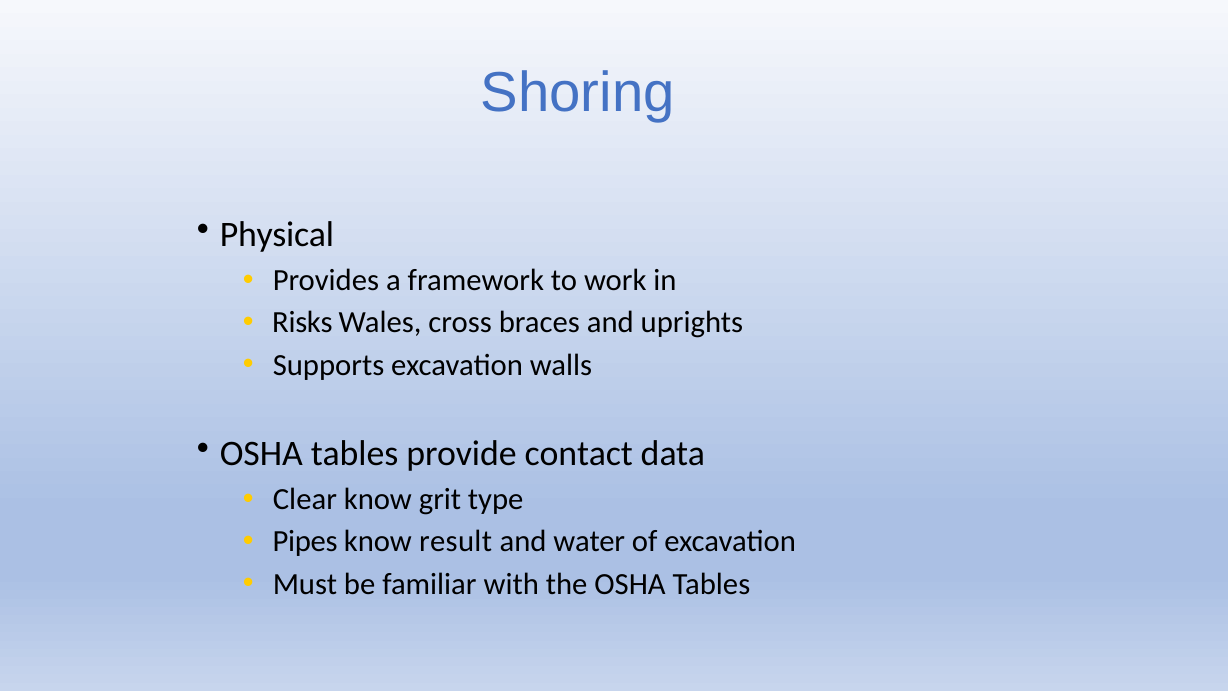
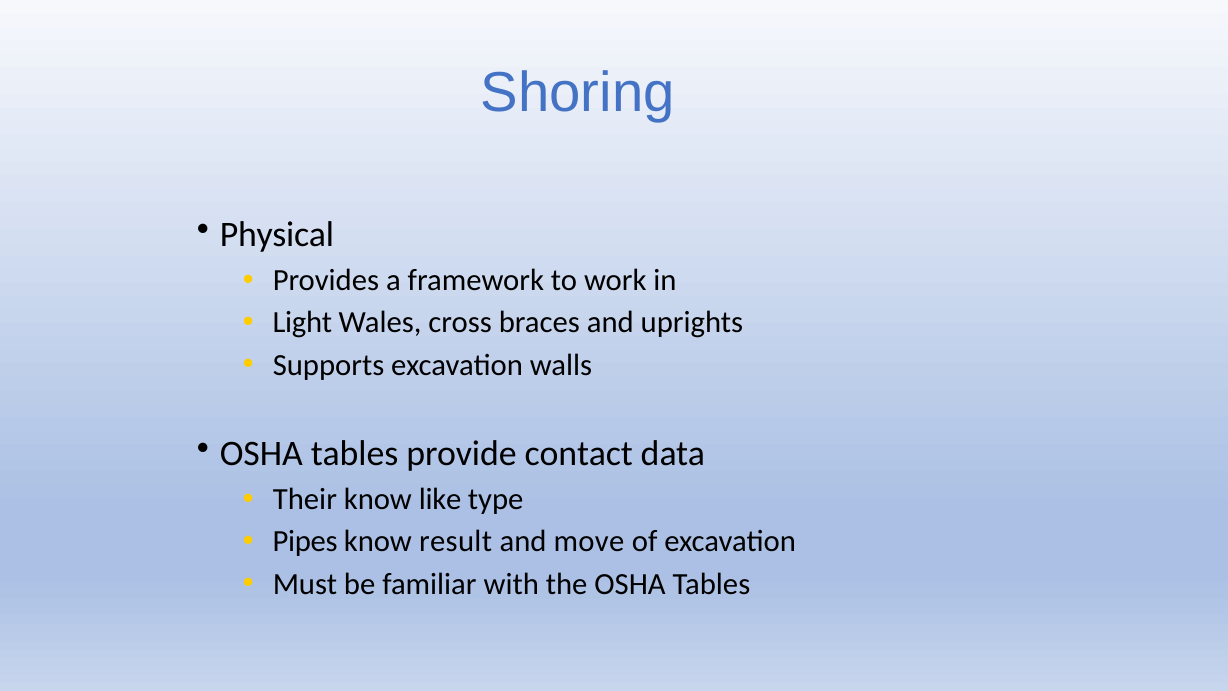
Risks: Risks -> Light
Clear: Clear -> Their
grit: grit -> like
water: water -> move
